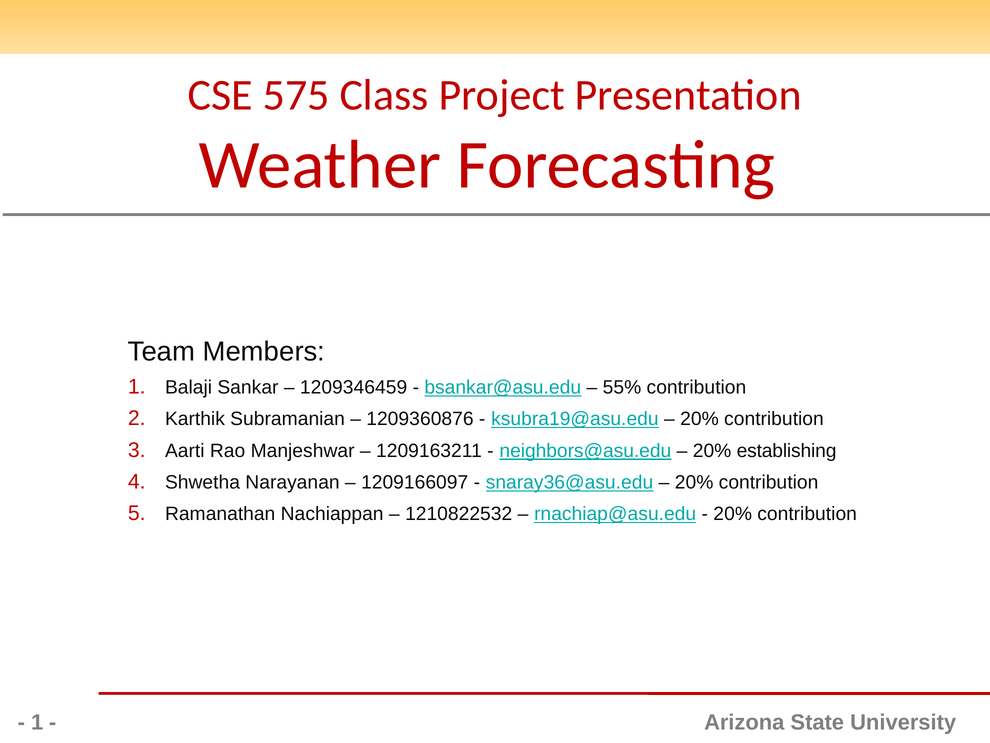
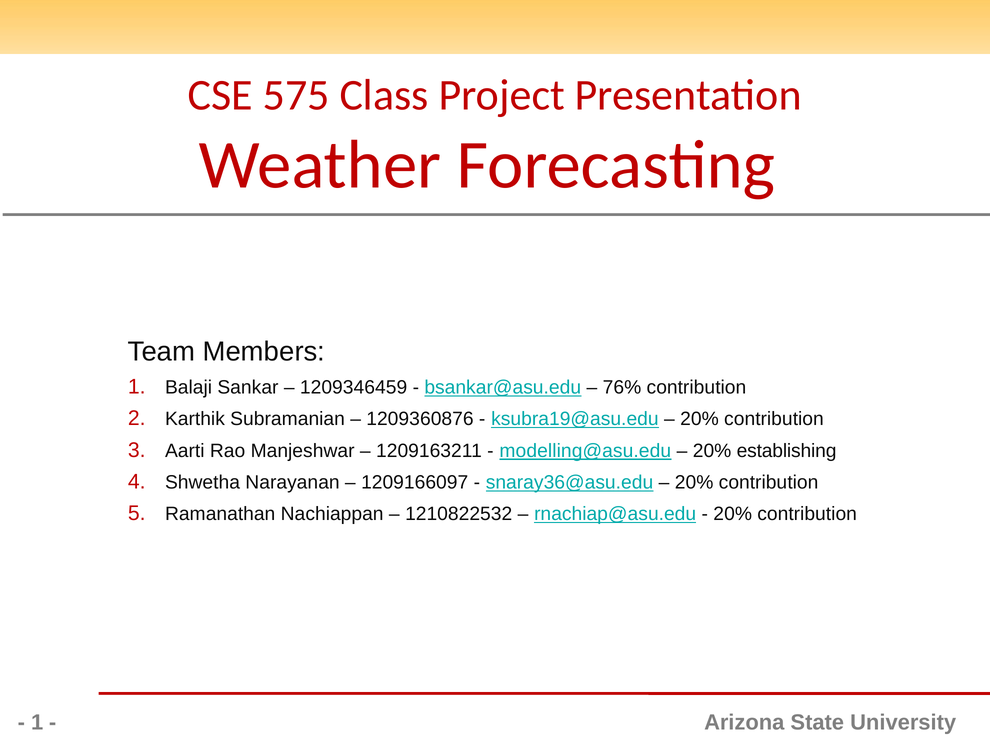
55%: 55% -> 76%
neighbors@asu.edu: neighbors@asu.edu -> modelling@asu.edu
